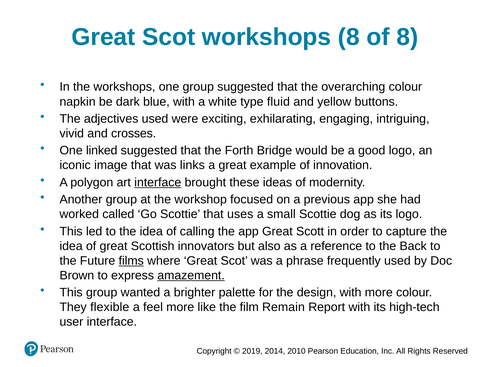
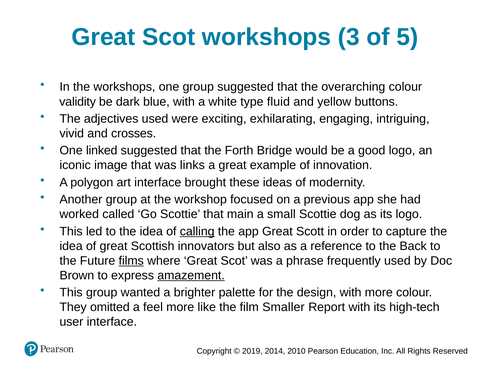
workshops 8: 8 -> 3
of 8: 8 -> 5
napkin: napkin -> validity
interface at (158, 183) underline: present -> none
uses: uses -> main
calling underline: none -> present
flexible: flexible -> omitted
Remain: Remain -> Smaller
